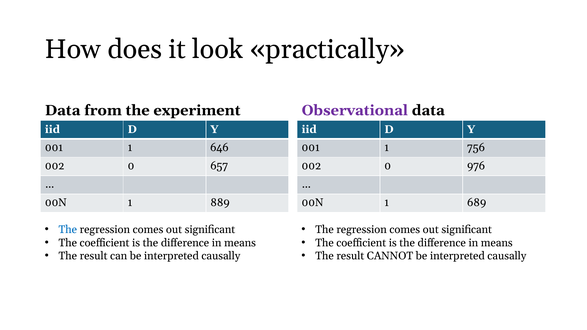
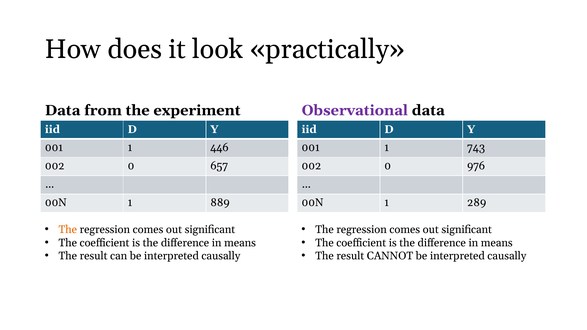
646: 646 -> 446
756: 756 -> 743
689: 689 -> 289
The at (68, 230) colour: blue -> orange
